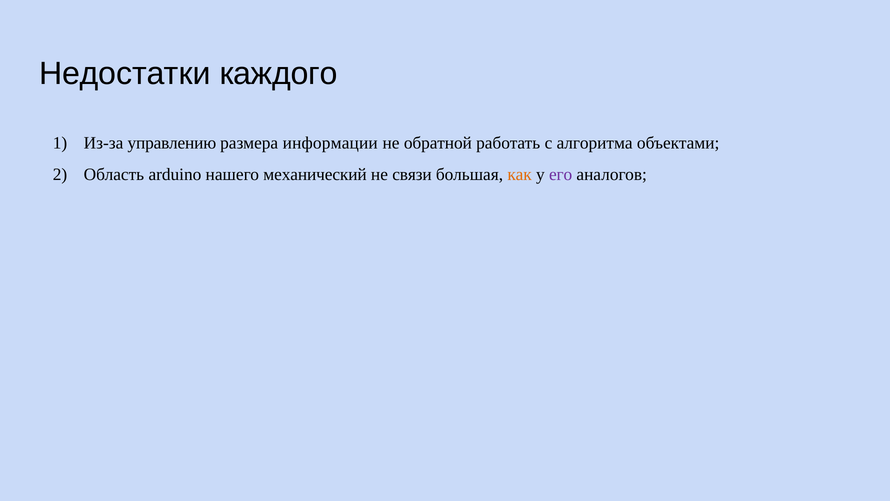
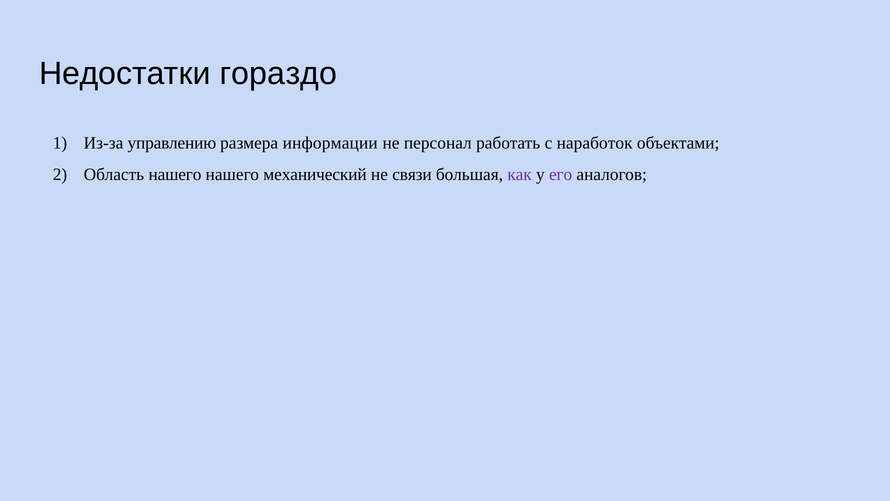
каждого: каждого -> гораздо
обратной: обратной -> персонал
алгоритма: алгоритма -> наработок
Область arduino: arduino -> нашего
как colour: orange -> purple
